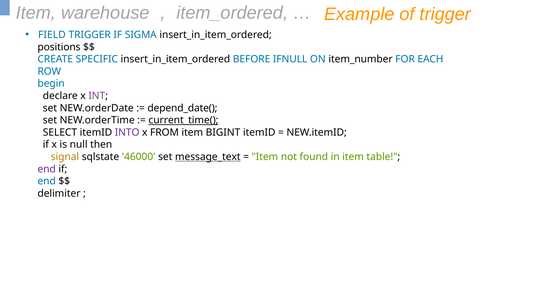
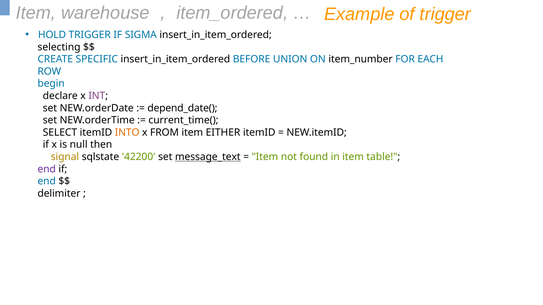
FIELD: FIELD -> HOLD
positions: positions -> selecting
IFNULL: IFNULL -> UNION
current_time( underline: present -> none
INTO colour: purple -> orange
BIGINT: BIGINT -> EITHER
46000: 46000 -> 42200
